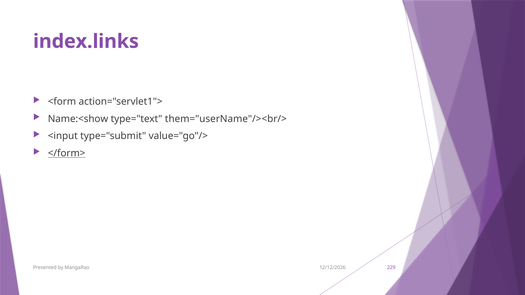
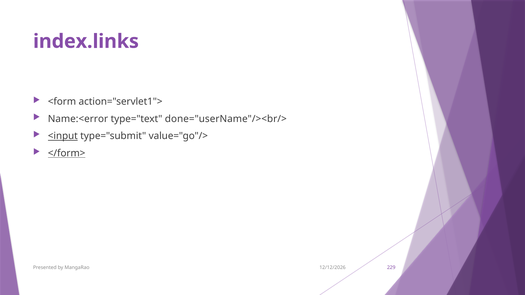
Name:<show: Name:<show -> Name:<error
them="userName"/><br/>: them="userName"/><br/> -> done="userName"/><br/>
<input underline: none -> present
